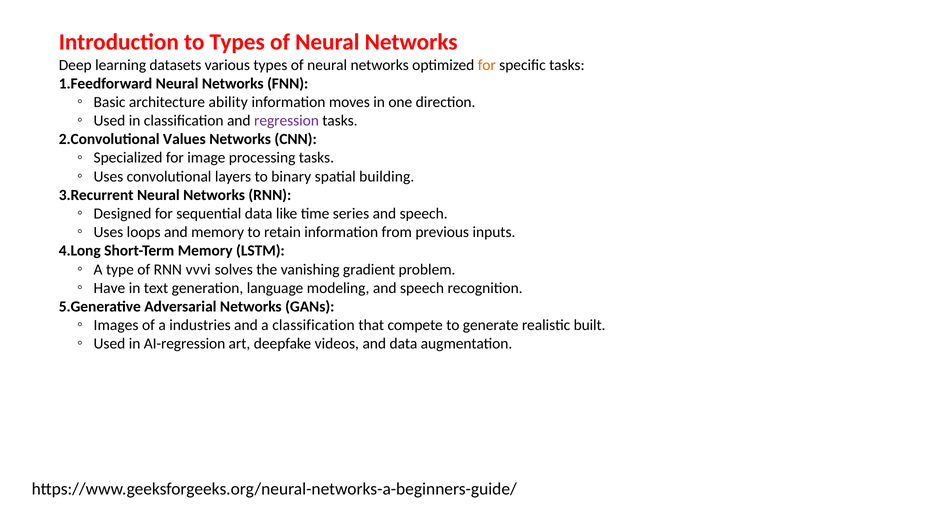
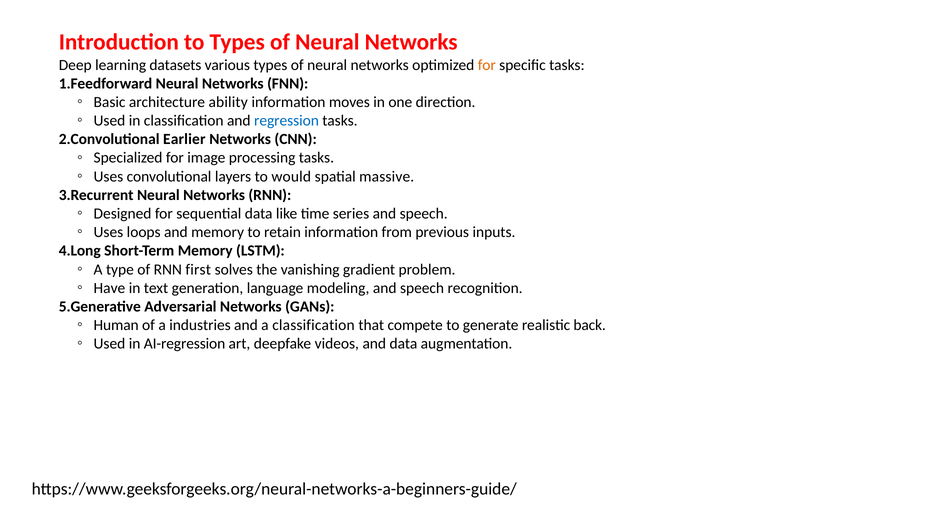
regression colour: purple -> blue
Values: Values -> Earlier
binary: binary -> would
building: building -> massive
vvvi: vvvi -> first
Images: Images -> Human
built: built -> back
